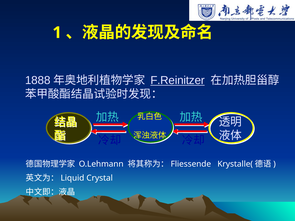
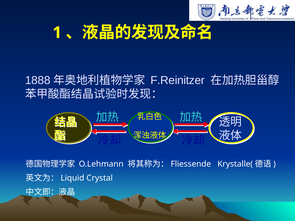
F.Reinitzer underline: present -> none
